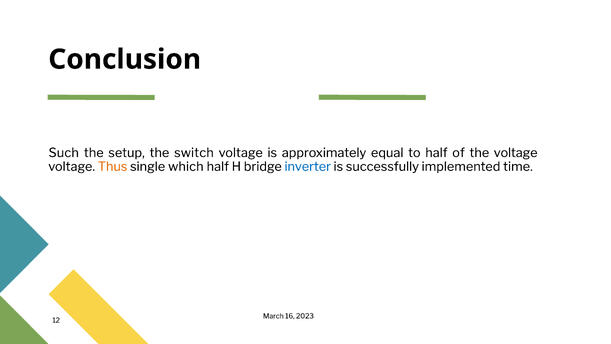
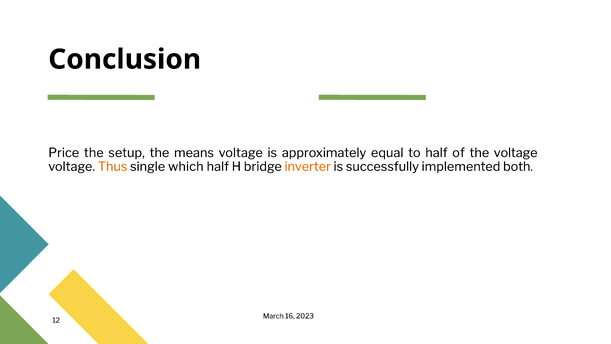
Such: Such -> Price
switch: switch -> means
inverter colour: blue -> orange
time: time -> both
